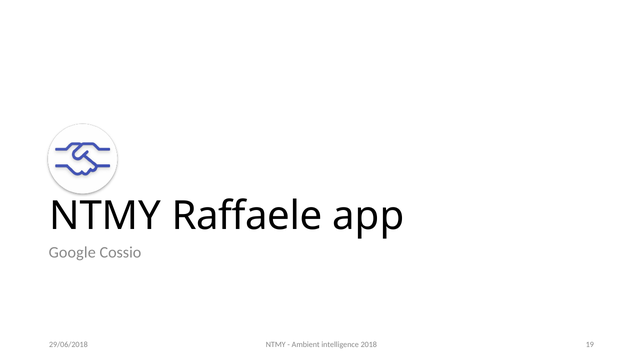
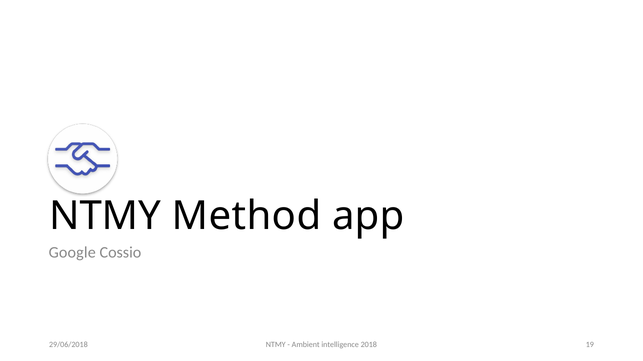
Raffaele: Raffaele -> Method
